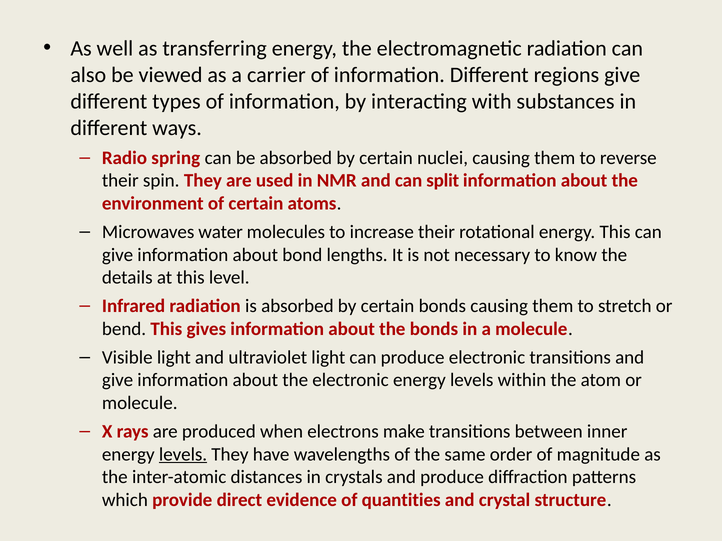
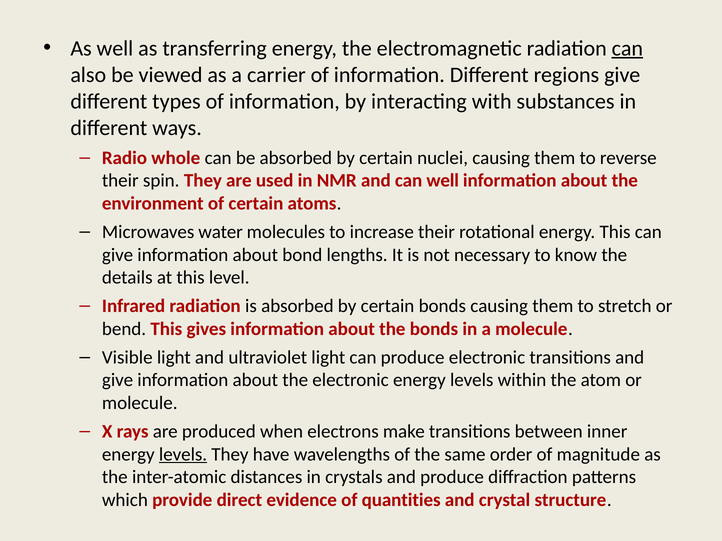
can at (627, 48) underline: none -> present
spring: spring -> whole
can split: split -> well
